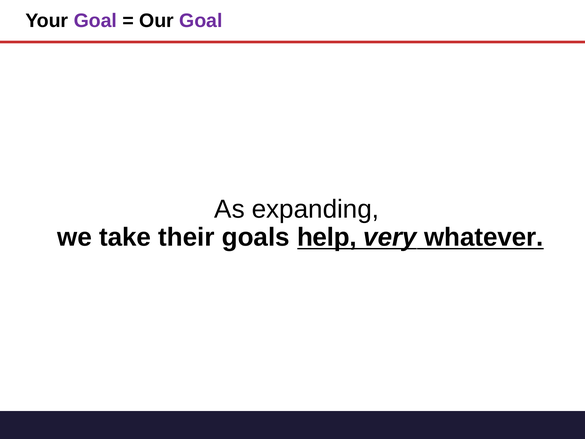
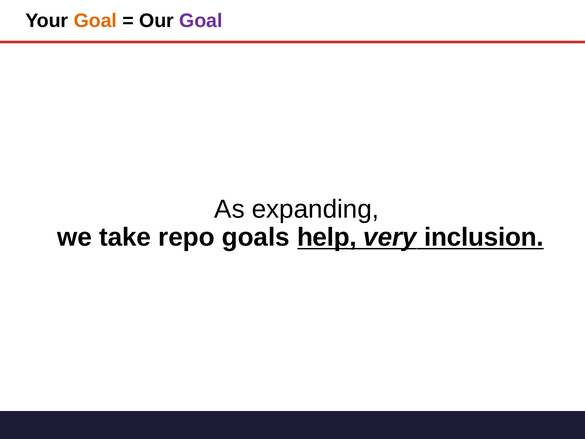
Goal at (95, 21) colour: purple -> orange
their: their -> repo
whatever: whatever -> inclusion
